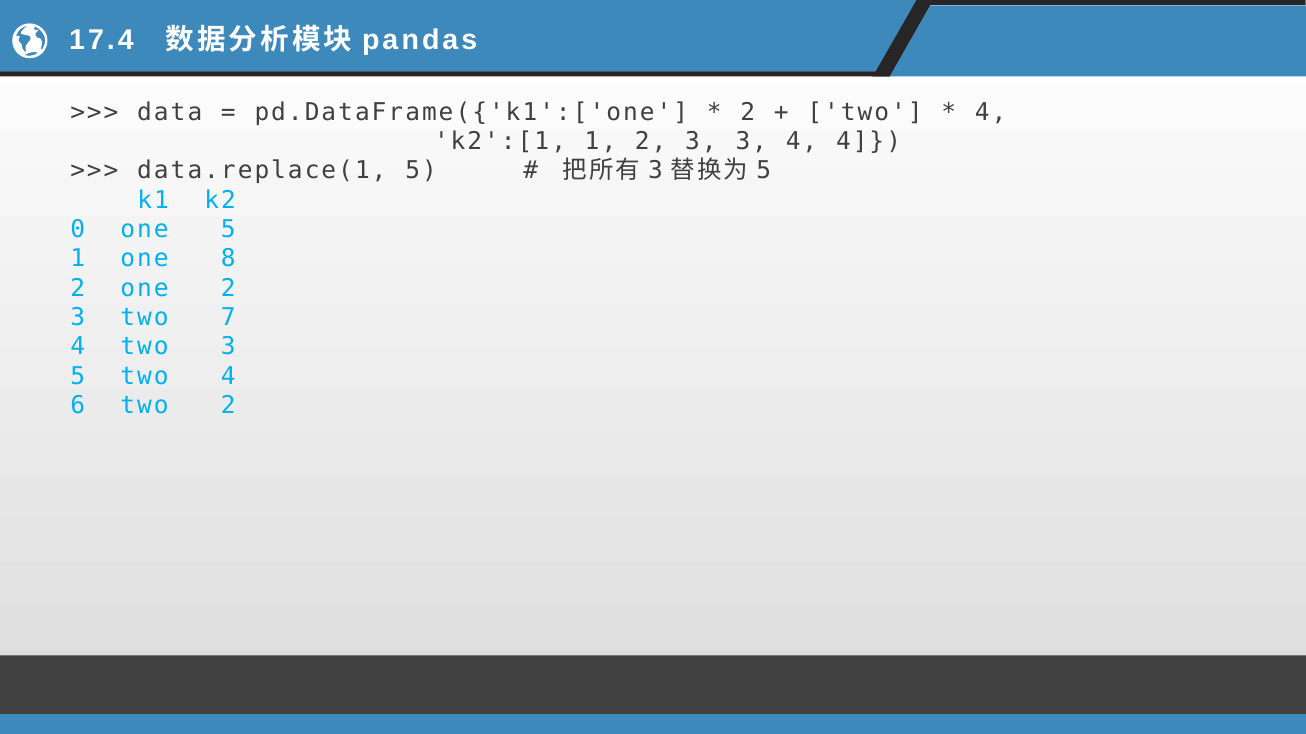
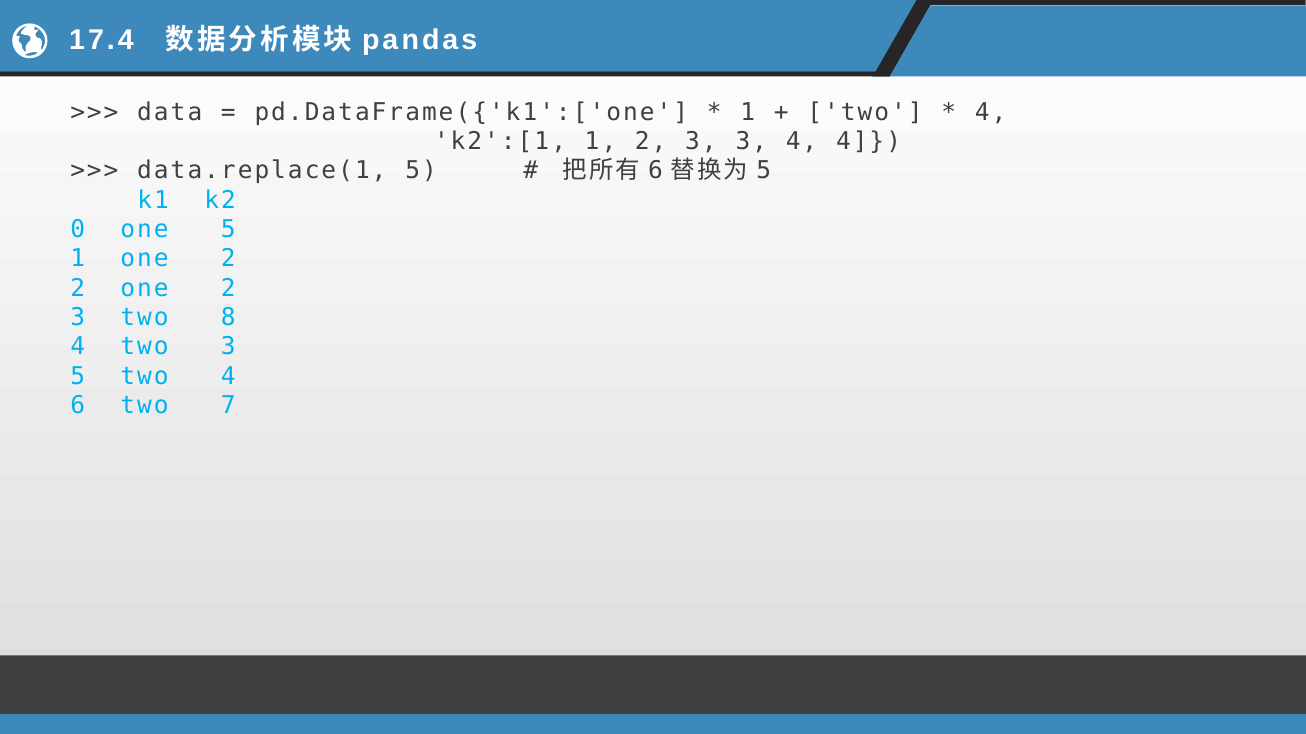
2 at (748, 112): 2 -> 1
3 at (656, 171): 3 -> 6
1 one 8: 8 -> 2
7: 7 -> 8
two 2: 2 -> 7
